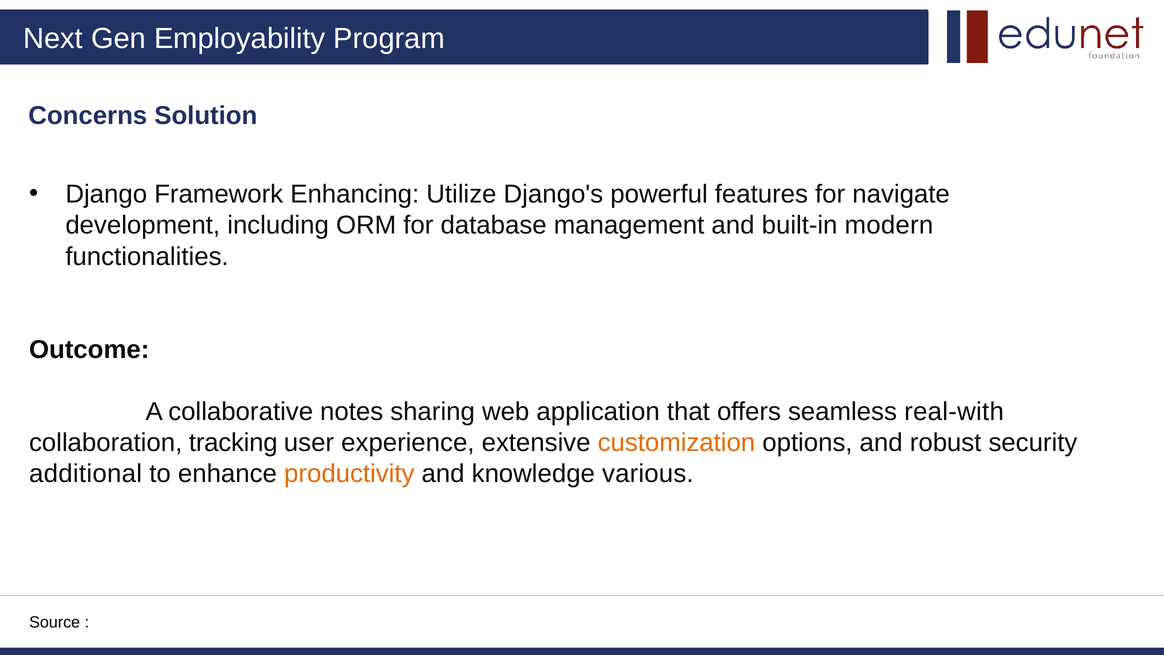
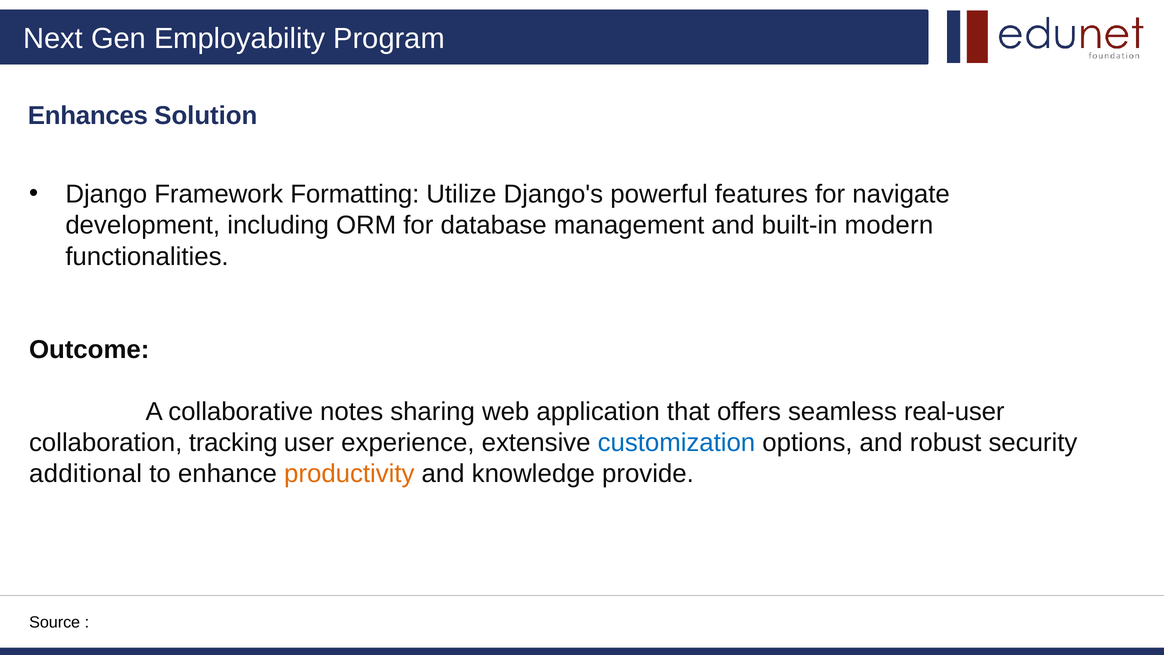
Concerns: Concerns -> Enhances
Enhancing: Enhancing -> Formatting
real-with: real-with -> real-user
customization colour: orange -> blue
various: various -> provide
